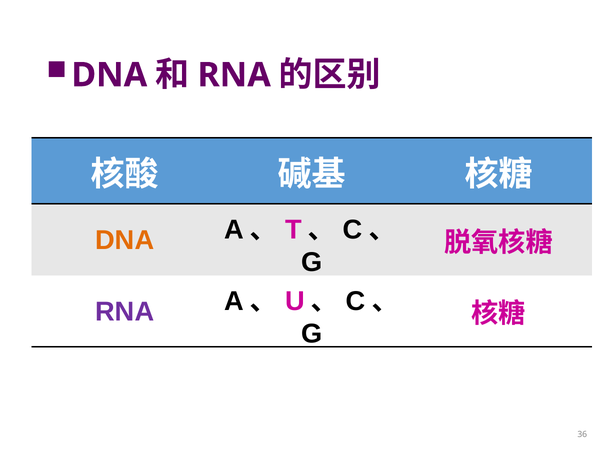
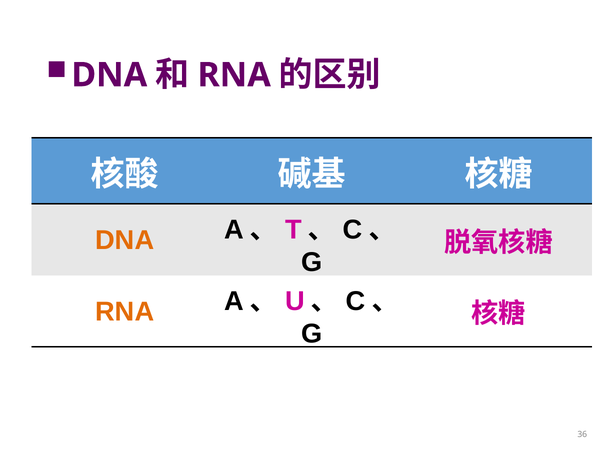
RNA at (125, 312) colour: purple -> orange
